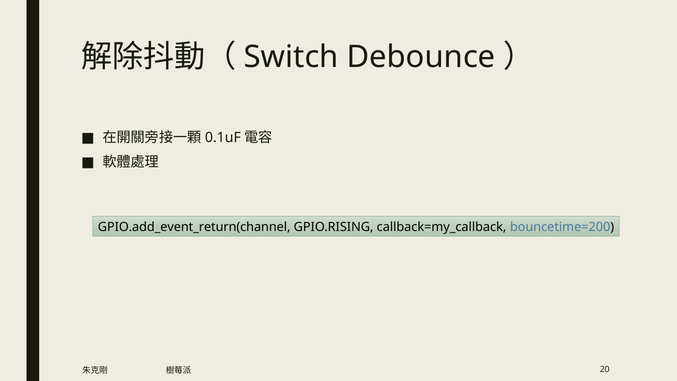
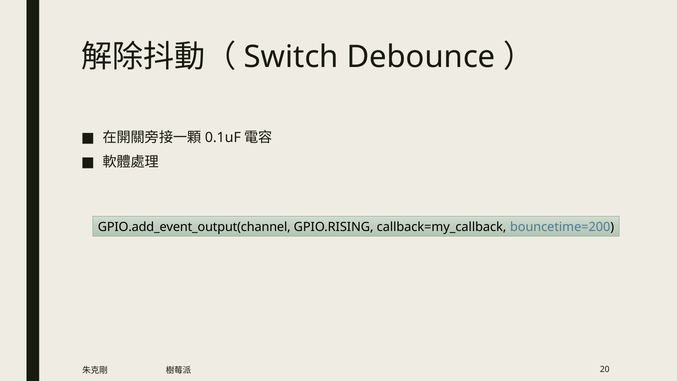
GPIO.add_event_return(channel: GPIO.add_event_return(channel -> GPIO.add_event_output(channel
